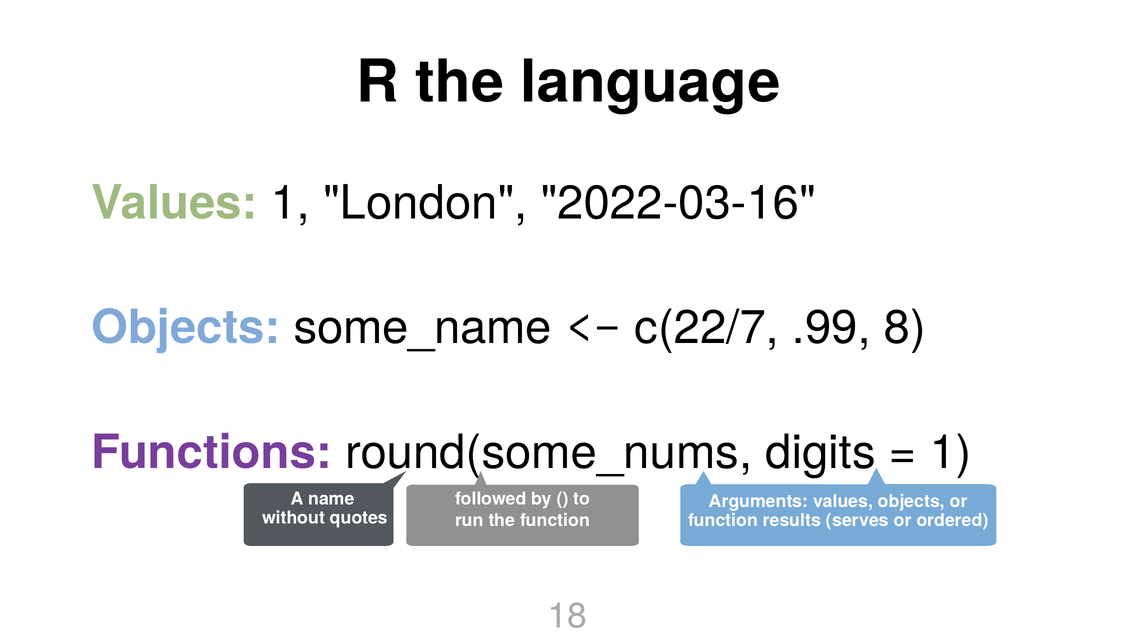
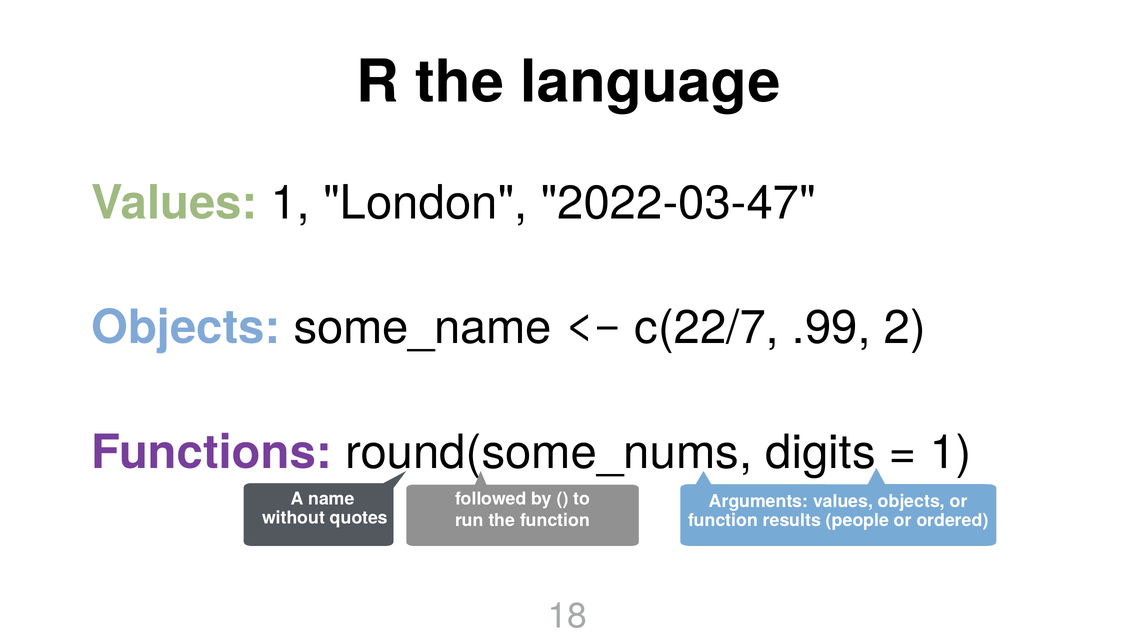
2022-03-16: 2022-03-16 -> 2022-03-47
8: 8 -> 2
serves: serves -> people
